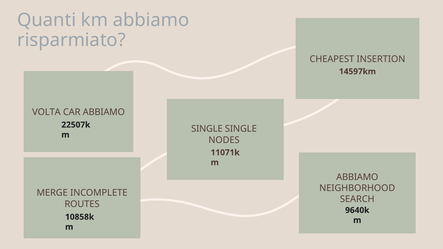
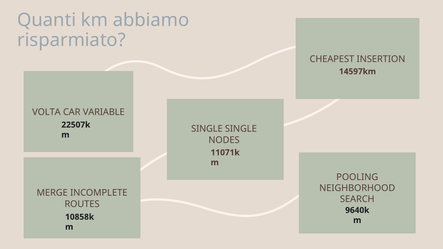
CAR ABBIAMO: ABBIAMO -> VARIABLE
ABBIAMO at (357, 177): ABBIAMO -> POOLING
